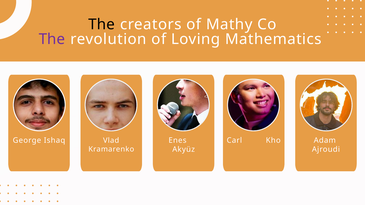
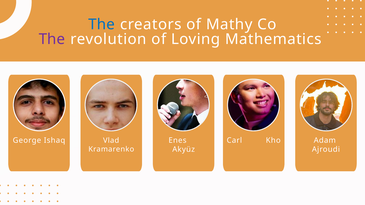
The at (102, 24) colour: black -> blue
